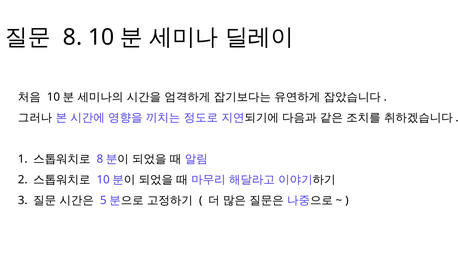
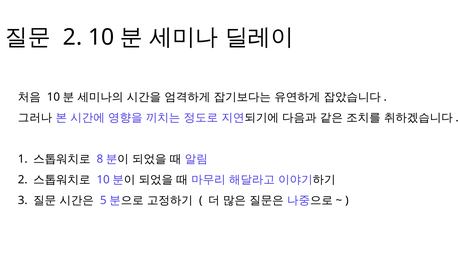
8 at (73, 37): 8 -> 2
